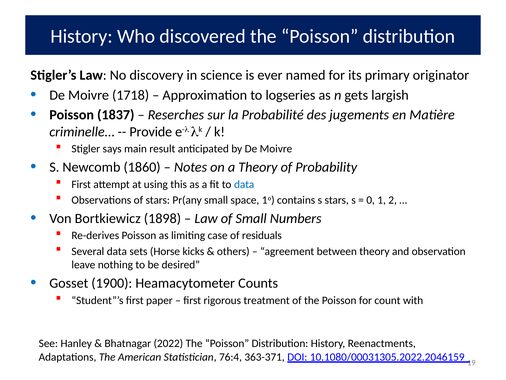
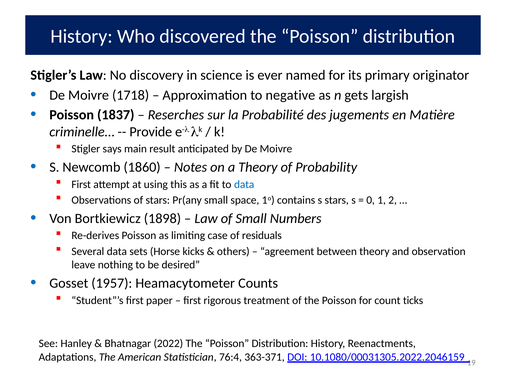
logseries: logseries -> negative
1900: 1900 -> 1957
with: with -> ticks
